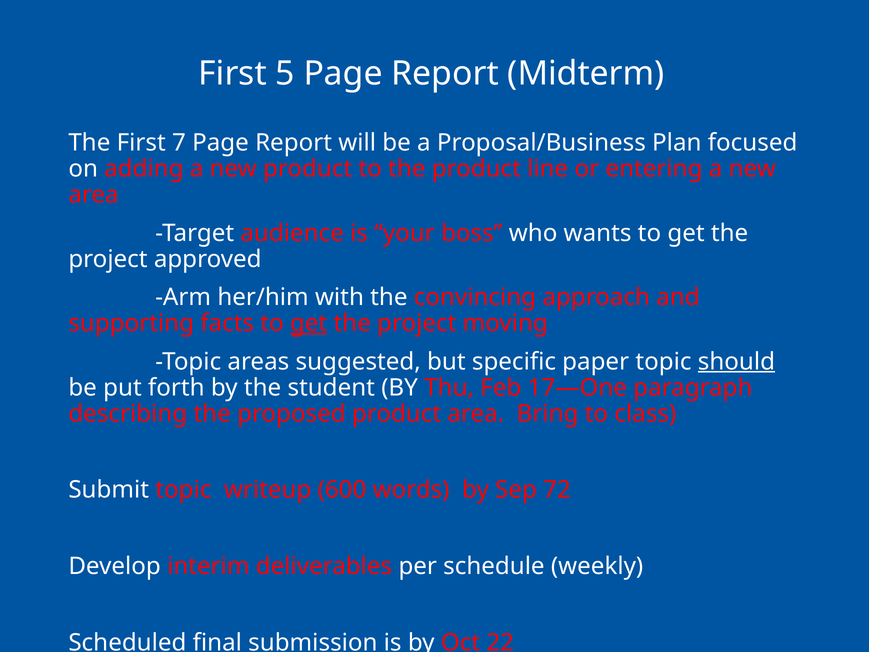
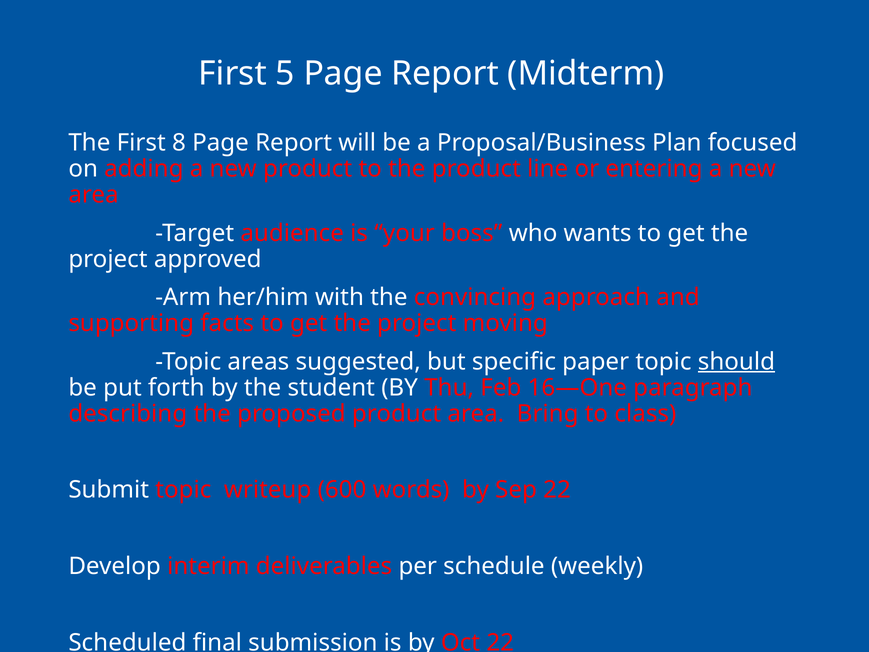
7: 7 -> 8
get at (309, 323) underline: present -> none
17—One: 17—One -> 16—One
Sep 72: 72 -> 22
